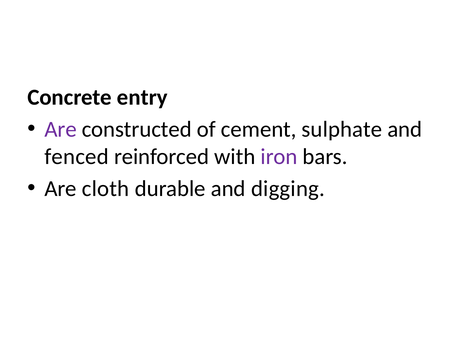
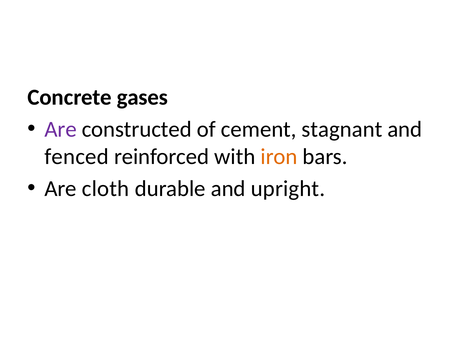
entry: entry -> gases
sulphate: sulphate -> stagnant
iron colour: purple -> orange
digging: digging -> upright
